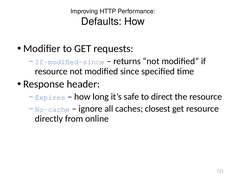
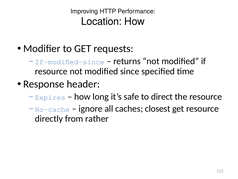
Defaults: Defaults -> Location
online: online -> rather
